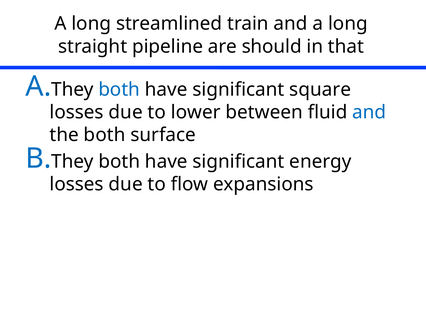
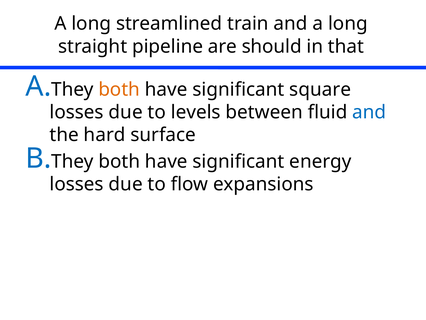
both at (119, 89) colour: blue -> orange
lower: lower -> levels
the both: both -> hard
